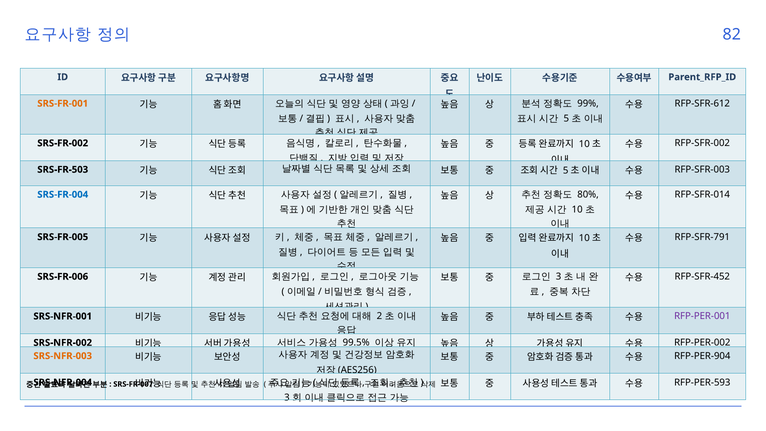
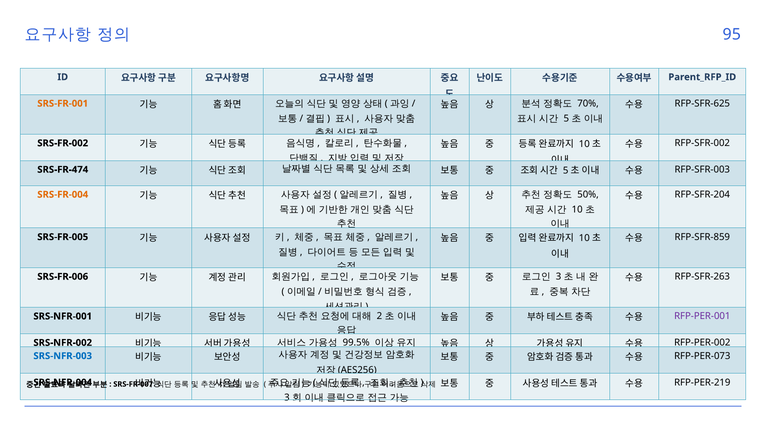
82: 82 -> 95
99%: 99% -> 70%
RFP-SFR-612: RFP-SFR-612 -> RFP-SFR-625
SRS-FR-503: SRS-FR-503 -> SRS-FR-474
80%: 80% -> 50%
RFP-SFR-014: RFP-SFR-014 -> RFP-SFR-204
SRS-FR-004 colour: blue -> orange
RFP-SFR-791: RFP-SFR-791 -> RFP-SFR-859
RFP-SFR-452: RFP-SFR-452 -> RFP-SFR-263
RFP-PER-904: RFP-PER-904 -> RFP-PER-073
SRS-NFR-003 colour: orange -> blue
RFP-PER-593: RFP-PER-593 -> RFP-PER-219
